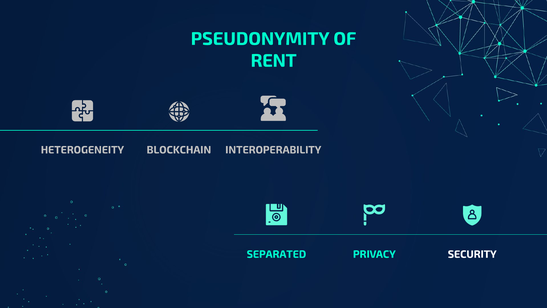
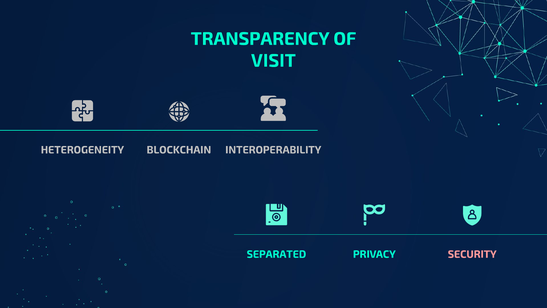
PSEUDONYMITY: PSEUDONYMITY -> TRANSPARENCY
RENT: RENT -> VISIT
SECURITY colour: white -> pink
